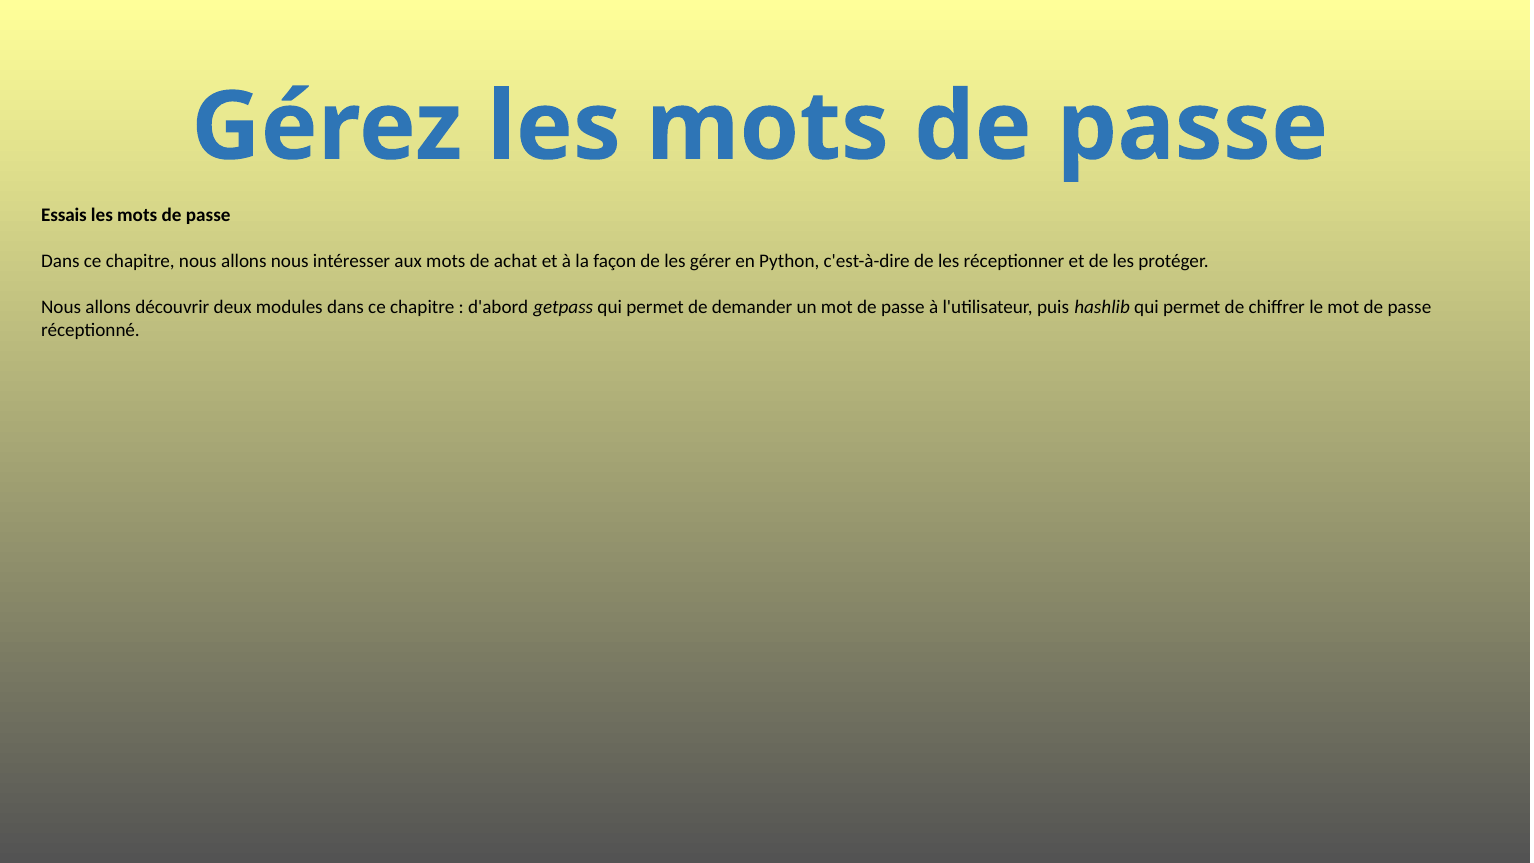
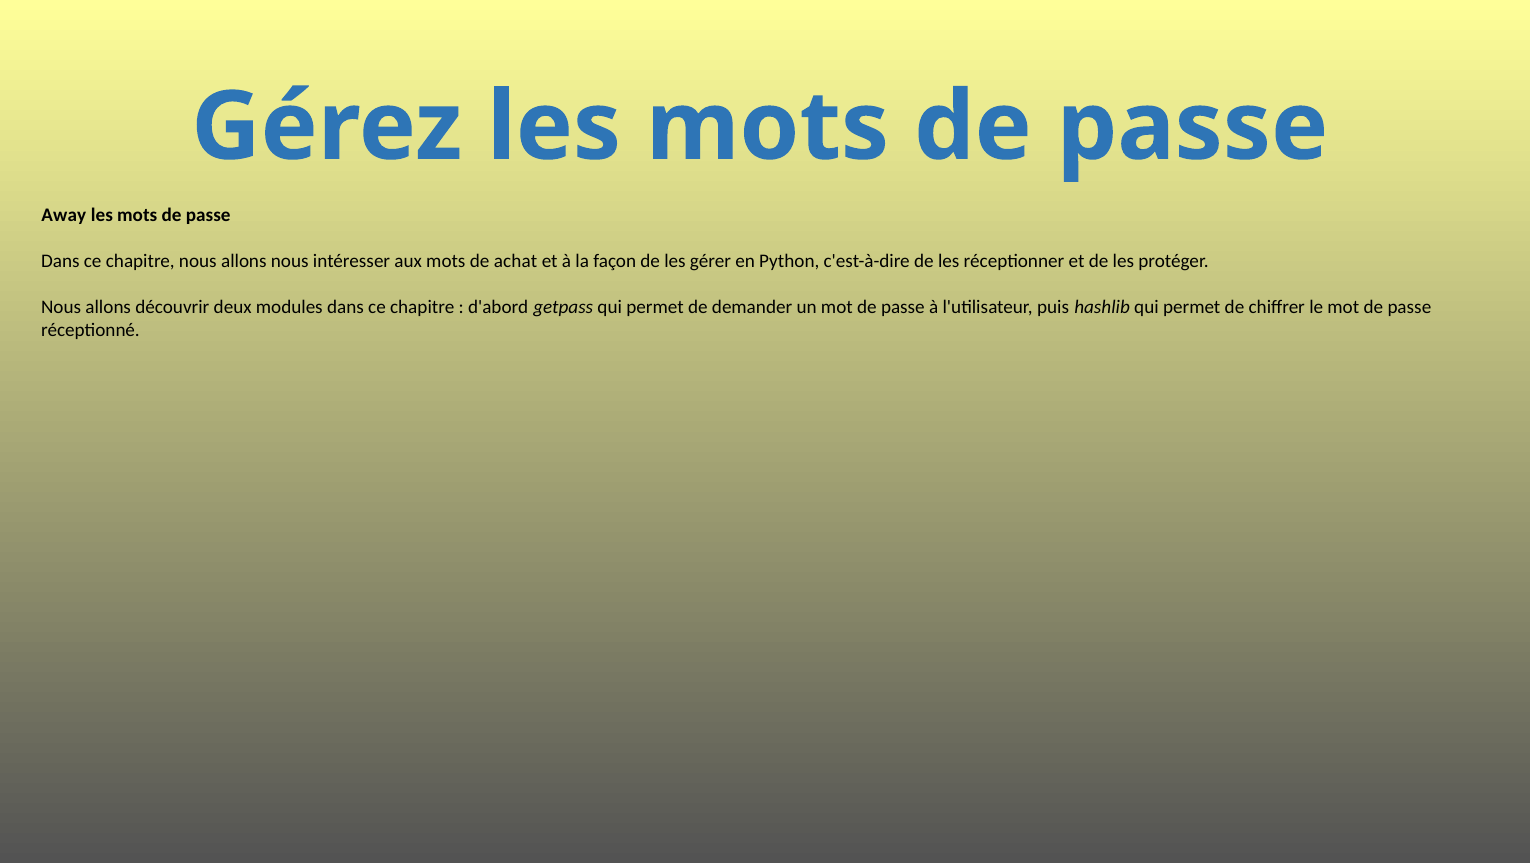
Essais: Essais -> Away
